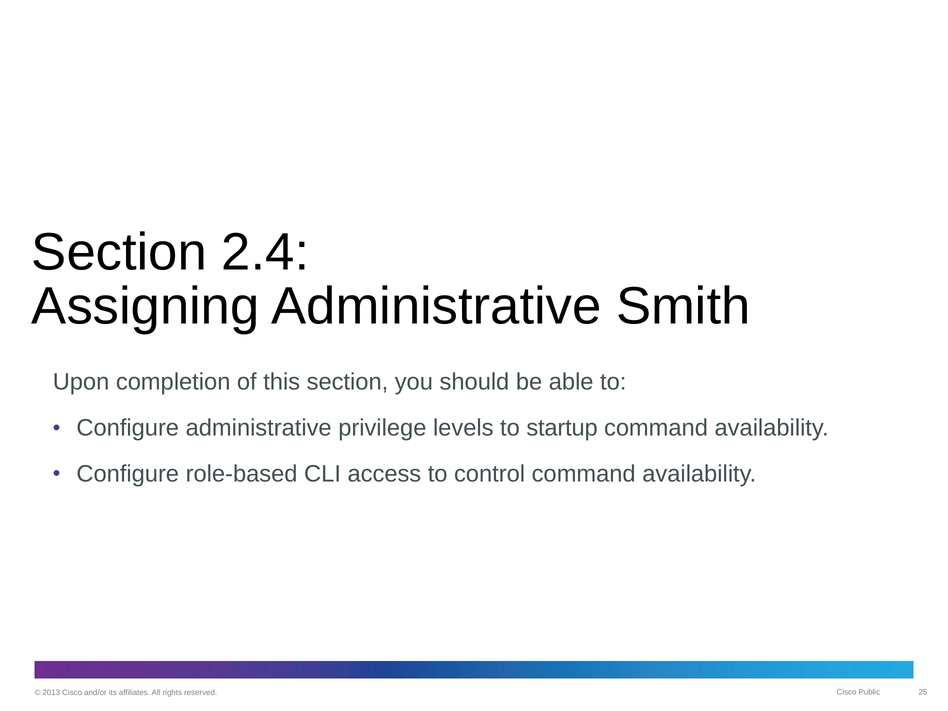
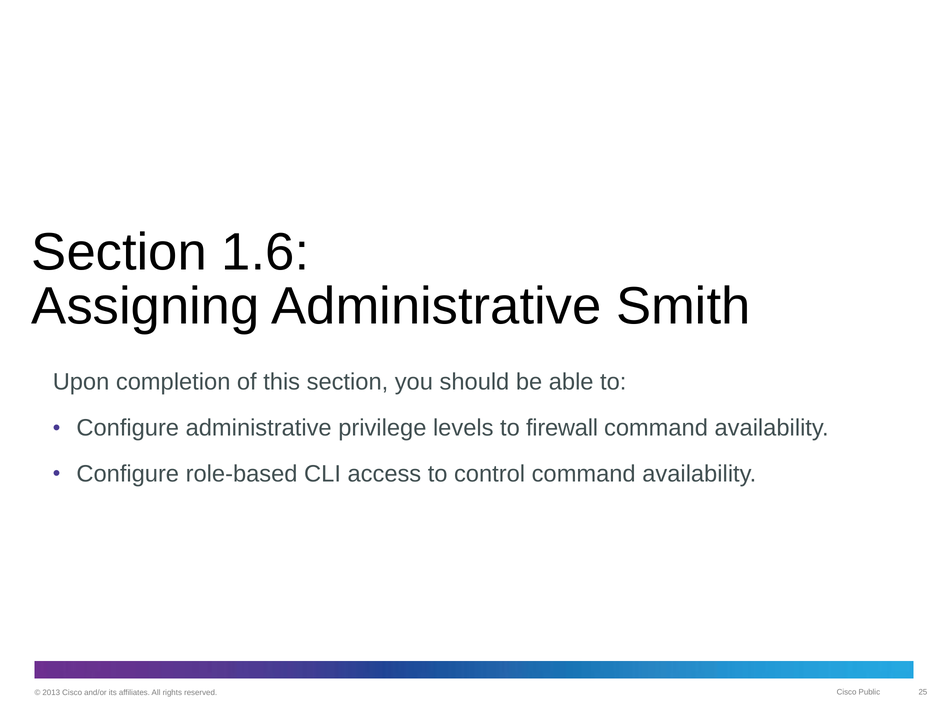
2.4: 2.4 -> 1.6
startup: startup -> firewall
